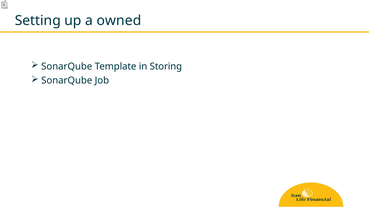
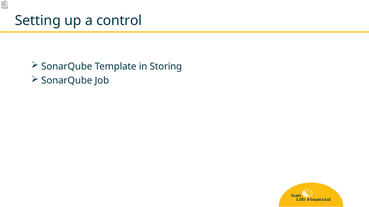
owned: owned -> control
